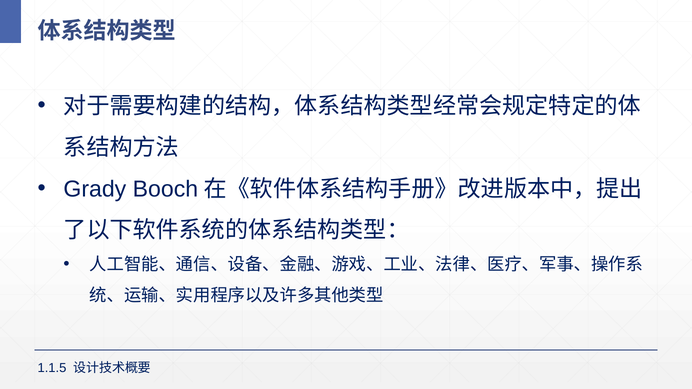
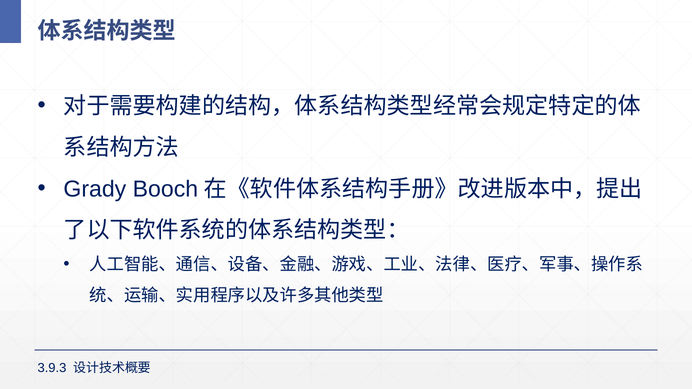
1.1.5: 1.1.5 -> 3.9.3
